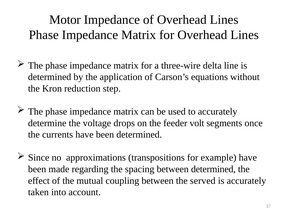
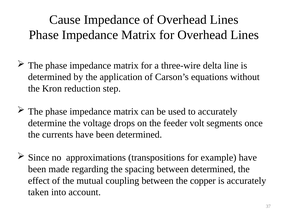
Motor: Motor -> Cause
served: served -> copper
